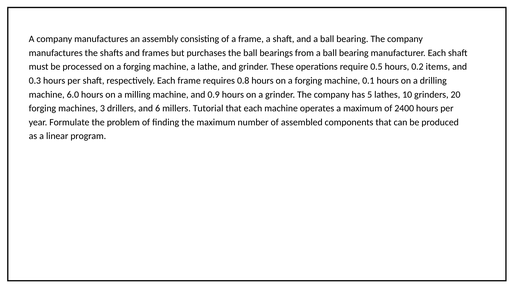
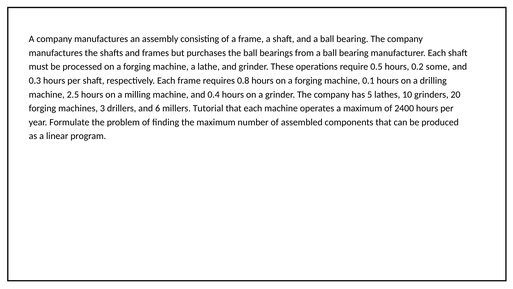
items: items -> some
6.0: 6.0 -> 2.5
0.9: 0.9 -> 0.4
